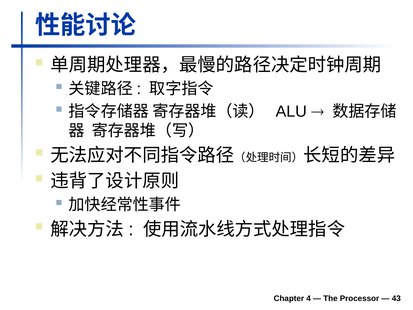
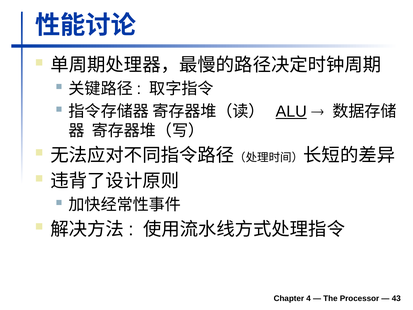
ALU underline: none -> present
